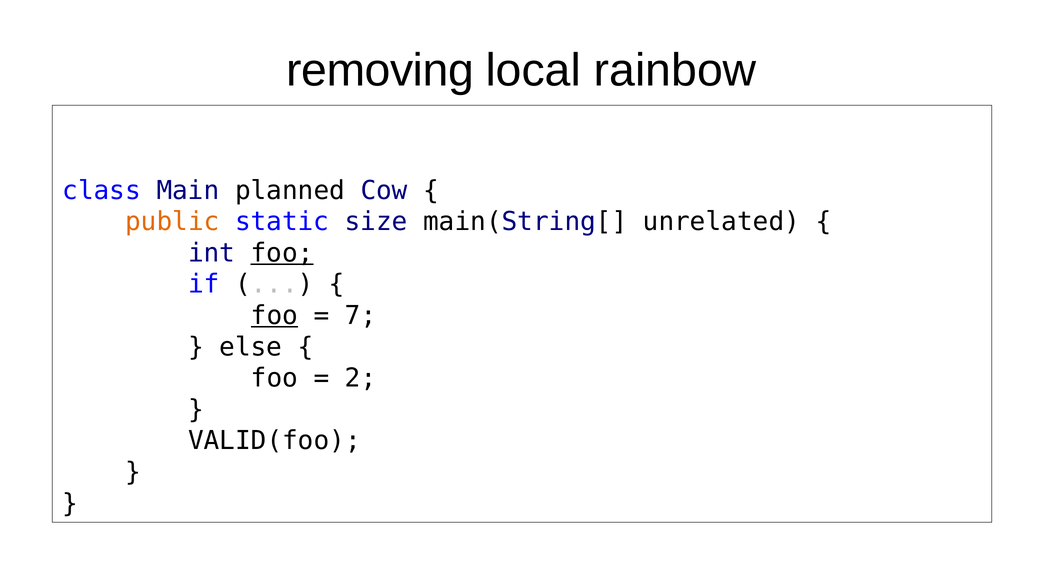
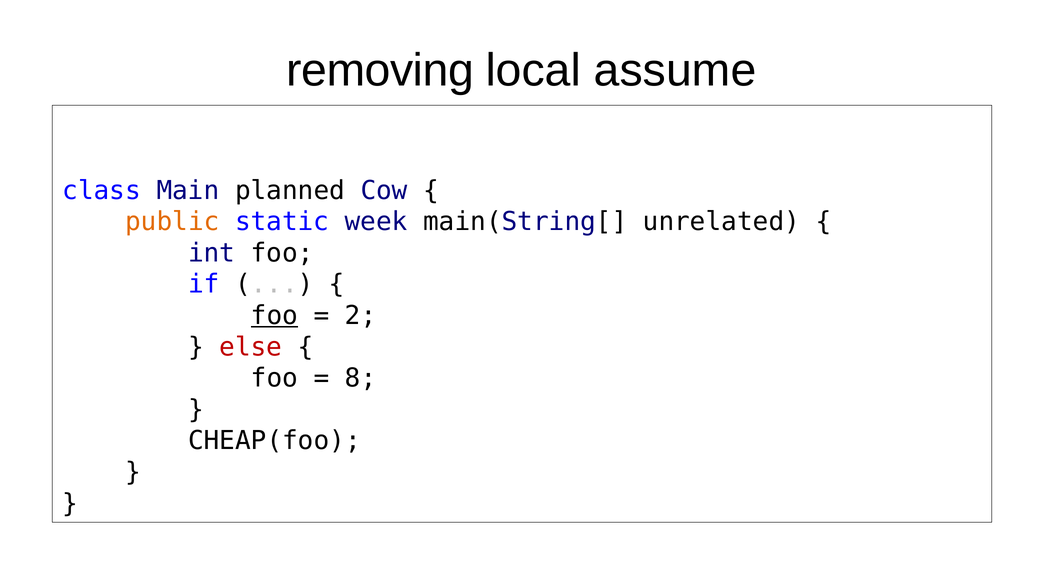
rainbow: rainbow -> assume
size: size -> week
foo at (282, 253) underline: present -> none
7: 7 -> 2
else colour: black -> red
2: 2 -> 8
VALID(foo: VALID(foo -> CHEAP(foo
